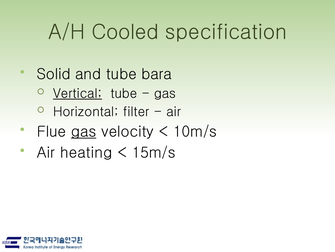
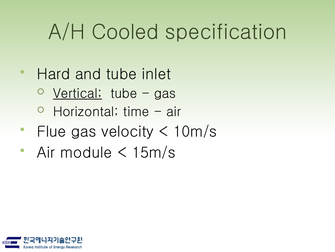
Solid: Solid -> Hard
bara: bara -> inlet
filter: filter -> time
gas at (84, 131) underline: present -> none
heating: heating -> module
